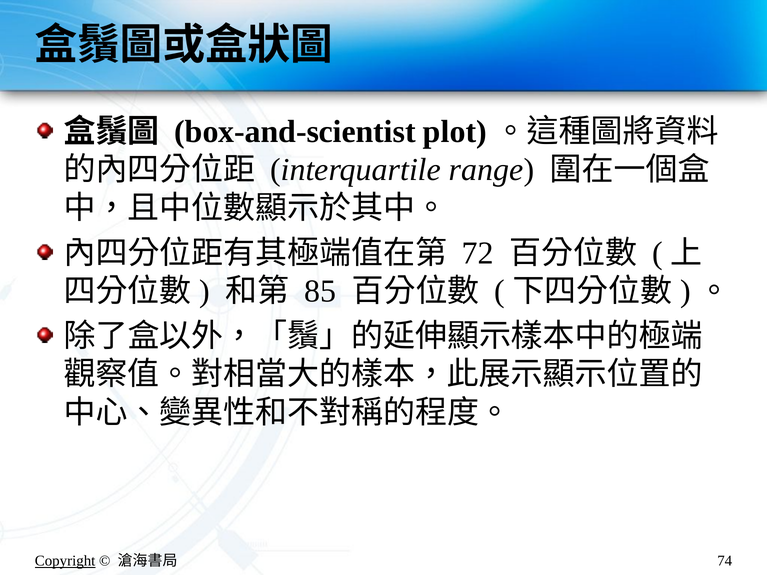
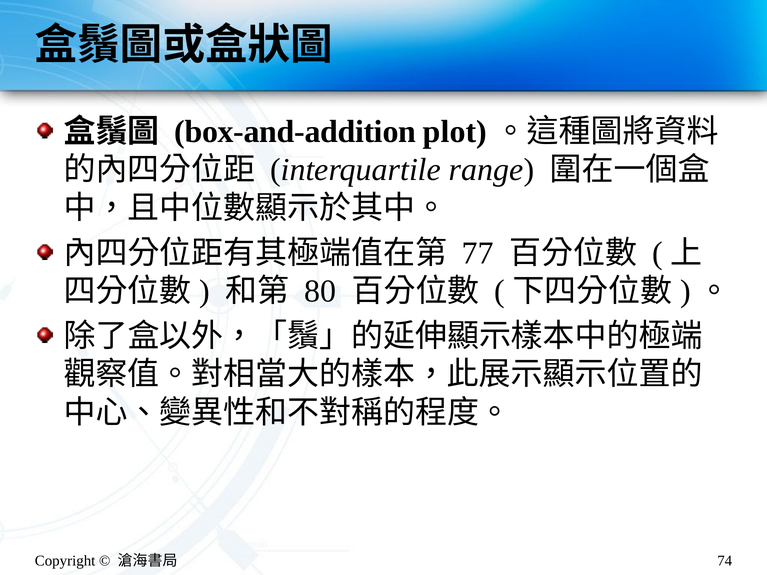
box-and-scientist: box-and-scientist -> box-and-addition
72: 72 -> 77
85: 85 -> 80
Copyright underline: present -> none
